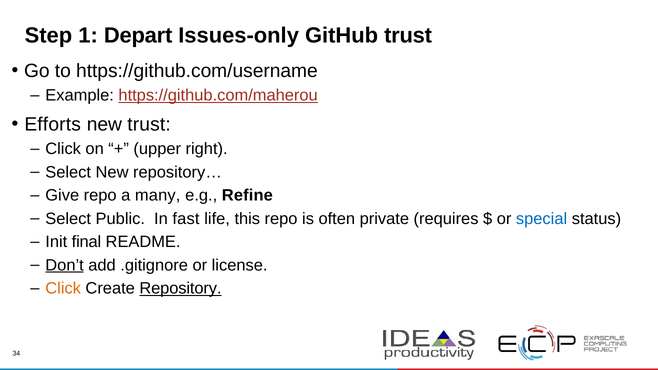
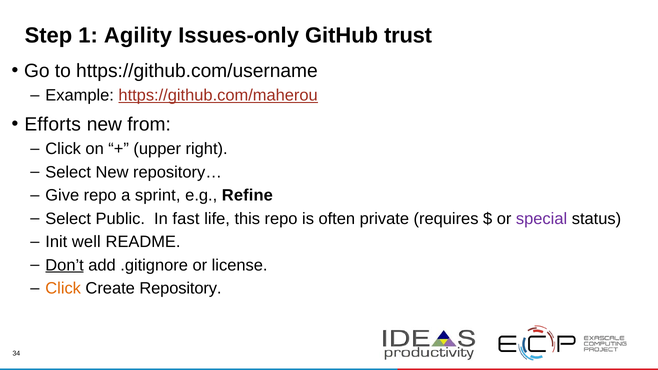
Depart: Depart -> Agility
new trust: trust -> from
many: many -> sprint
special colour: blue -> purple
final: final -> well
Repository underline: present -> none
